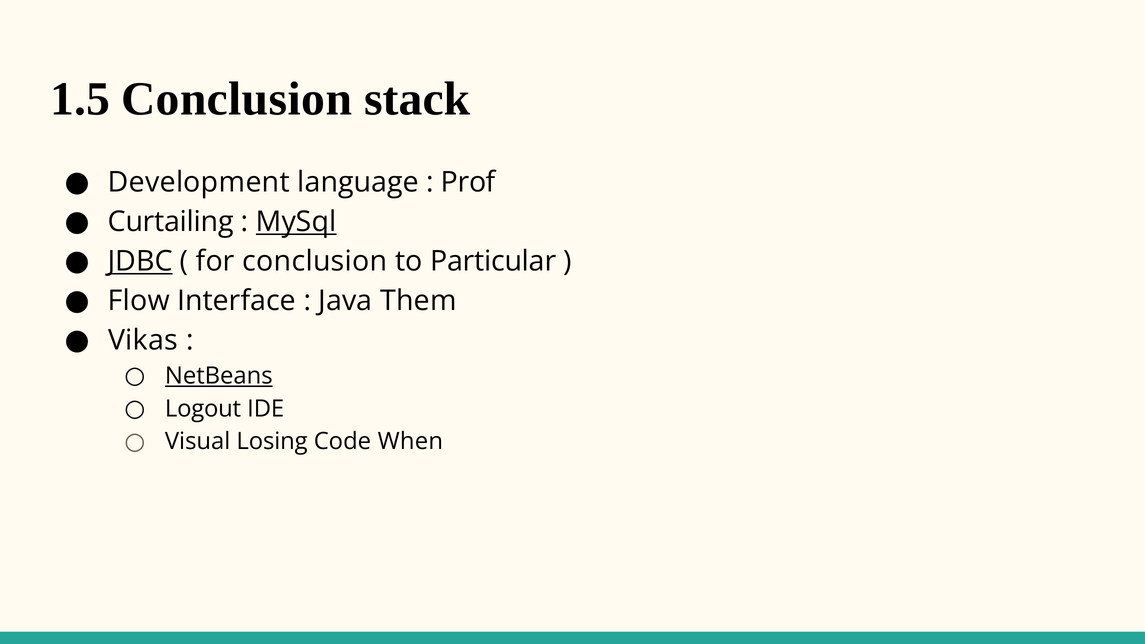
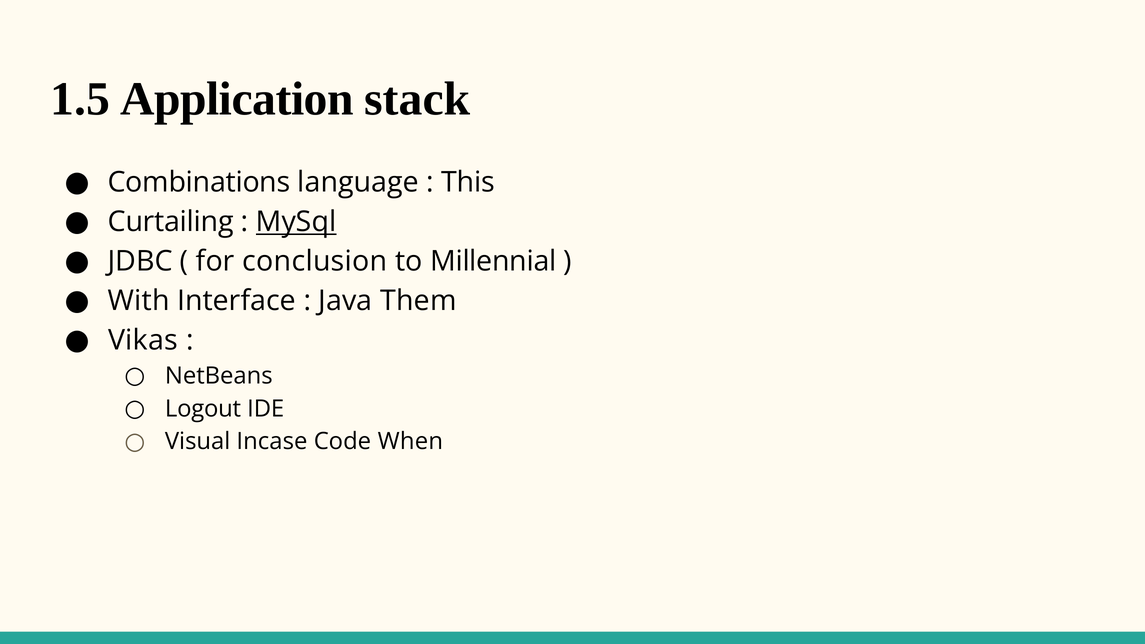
1.5 Conclusion: Conclusion -> Application
Development: Development -> Combinations
Prof: Prof -> This
JDBC underline: present -> none
Particular: Particular -> Millennial
Flow: Flow -> With
NetBeans underline: present -> none
Losing: Losing -> Incase
